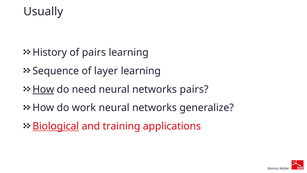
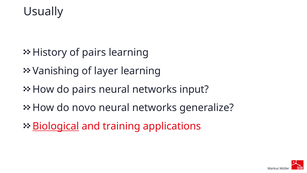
Sequence: Sequence -> Vanishing
How at (43, 89) underline: present -> none
do need: need -> pairs
networks pairs: pairs -> input
work: work -> novo
